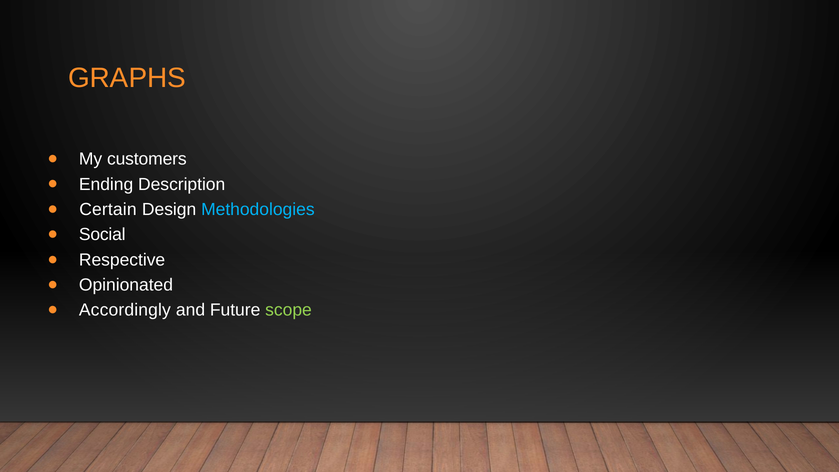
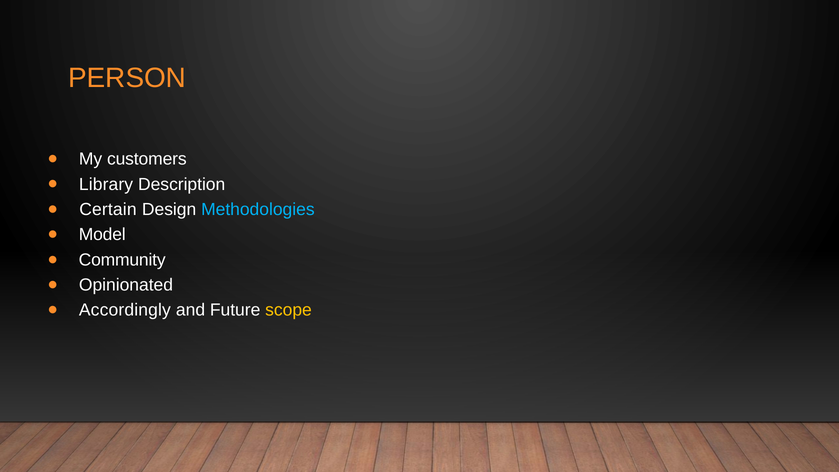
GRAPHS: GRAPHS -> PERSON
Ending: Ending -> Library
Social: Social -> Model
Respective: Respective -> Community
scope colour: light green -> yellow
